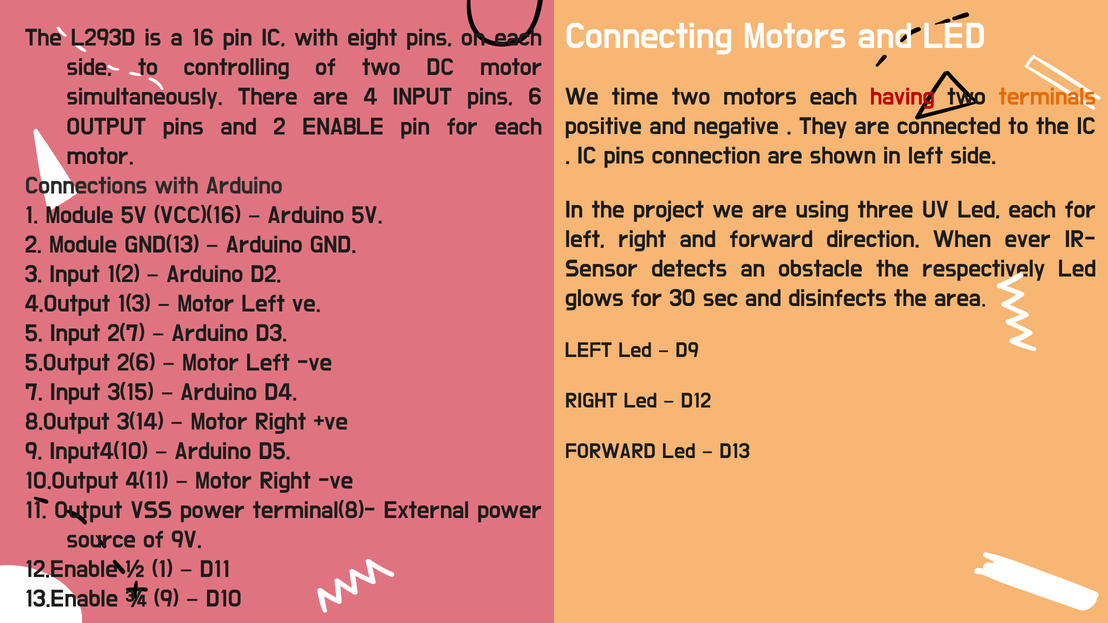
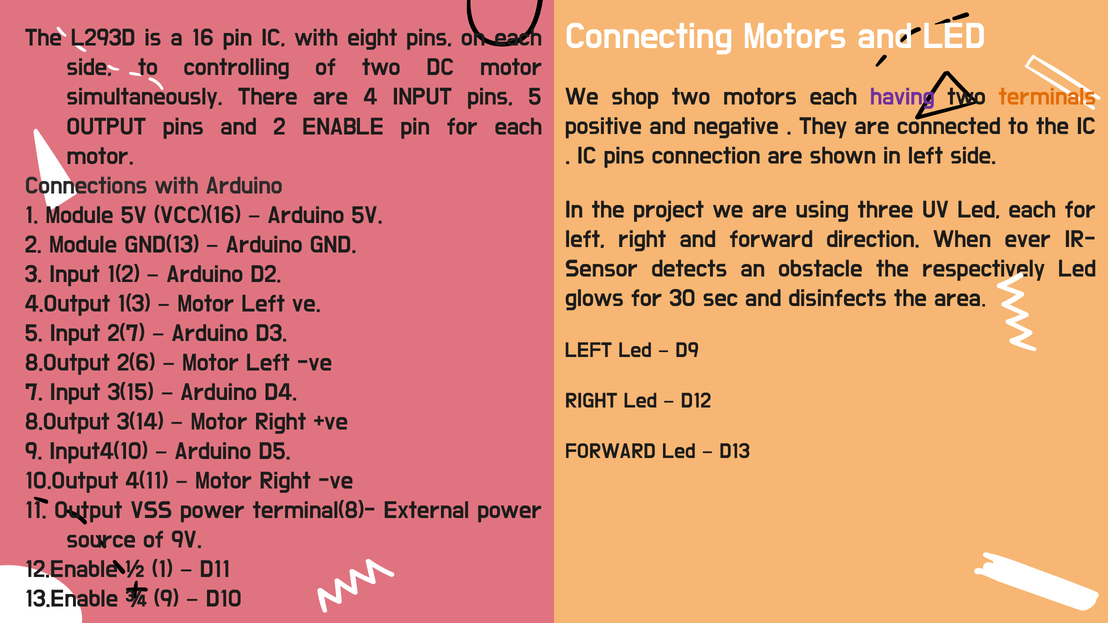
time: time -> shop
having colour: red -> purple
pins 6: 6 -> 5
5.Output at (67, 363): 5.Output -> 8.Output
